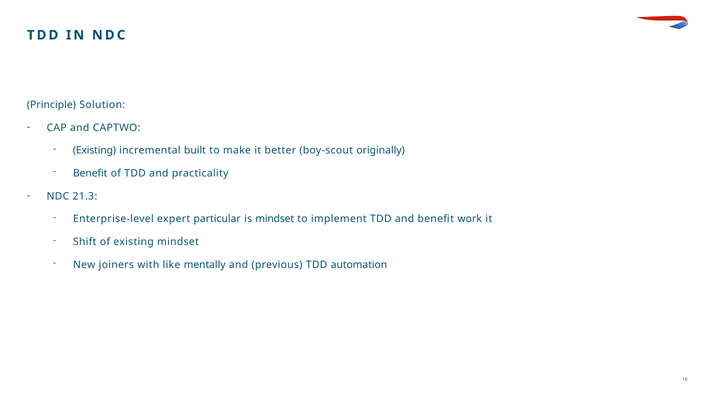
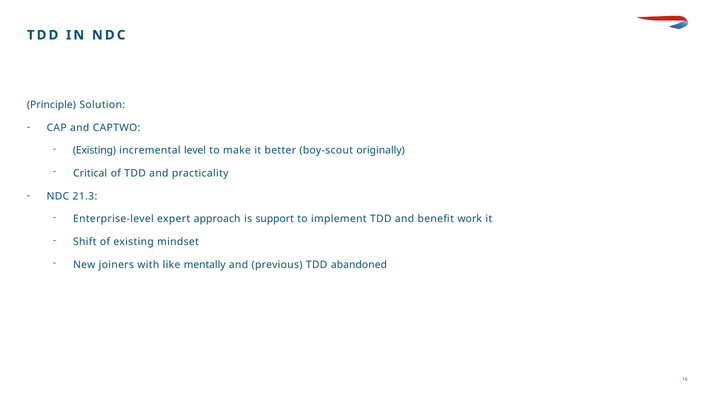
built: built -> level
Benefit at (90, 174): Benefit -> Critical
particular: particular -> approach
is mindset: mindset -> support
automation: automation -> abandoned
